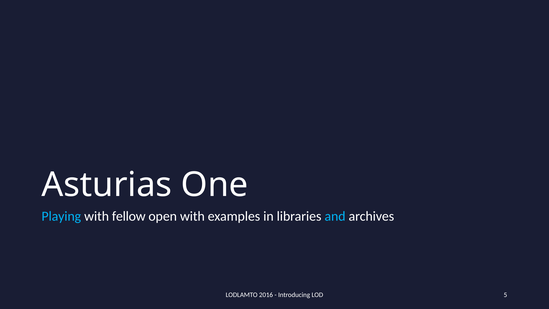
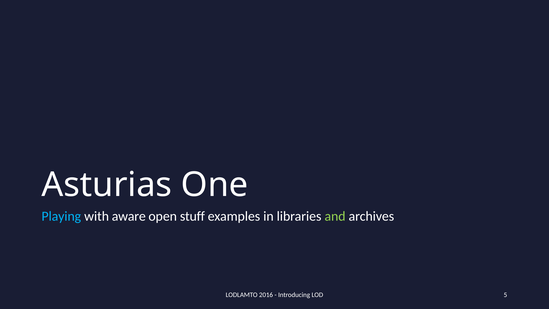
fellow: fellow -> aware
open with: with -> stuff
and colour: light blue -> light green
